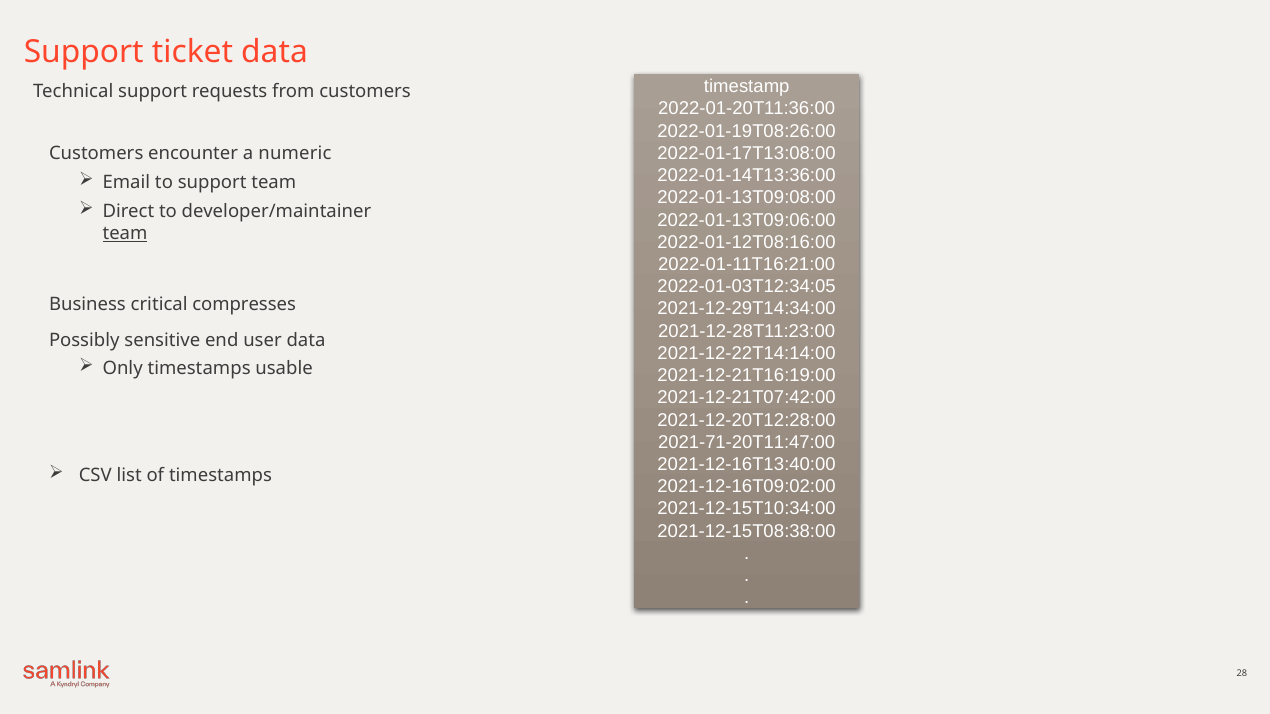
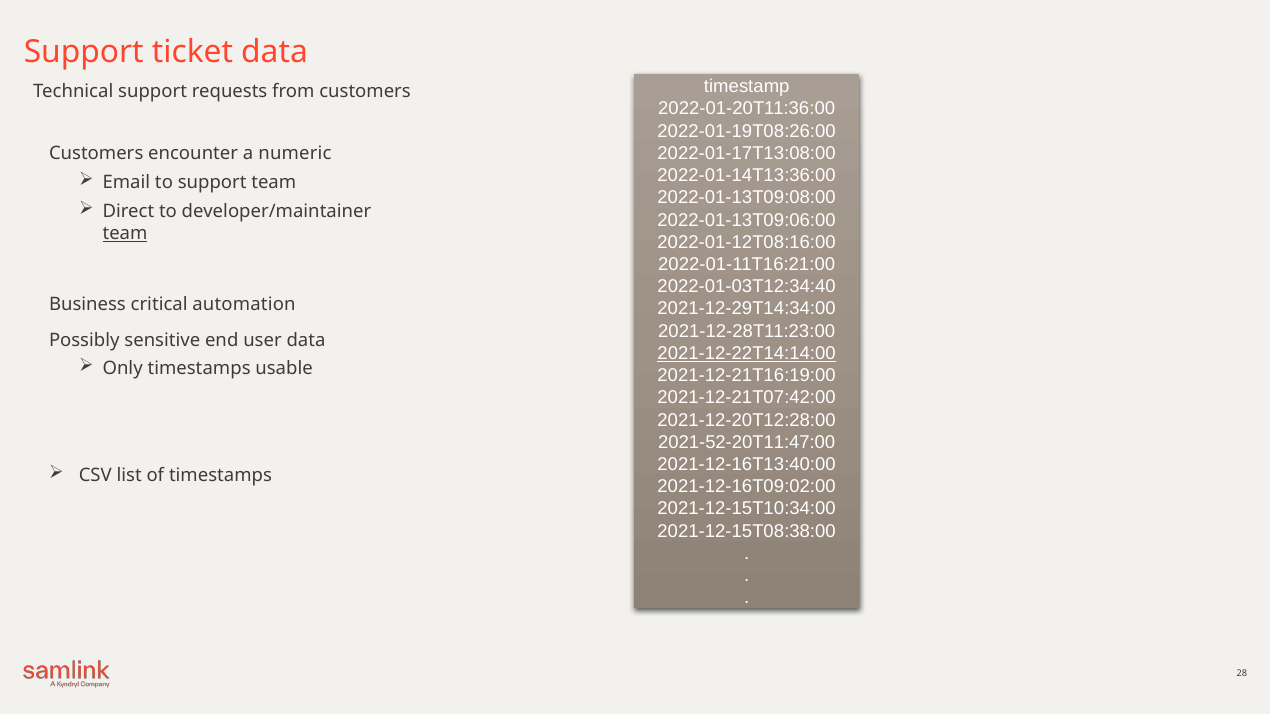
2022-01-03T12:34:05: 2022-01-03T12:34:05 -> 2022-01-03T12:34:40
compresses: compresses -> automation
2021-12-22T14:14:00 underline: none -> present
2021-71-20T11:47:00: 2021-71-20T11:47:00 -> 2021-52-20T11:47:00
